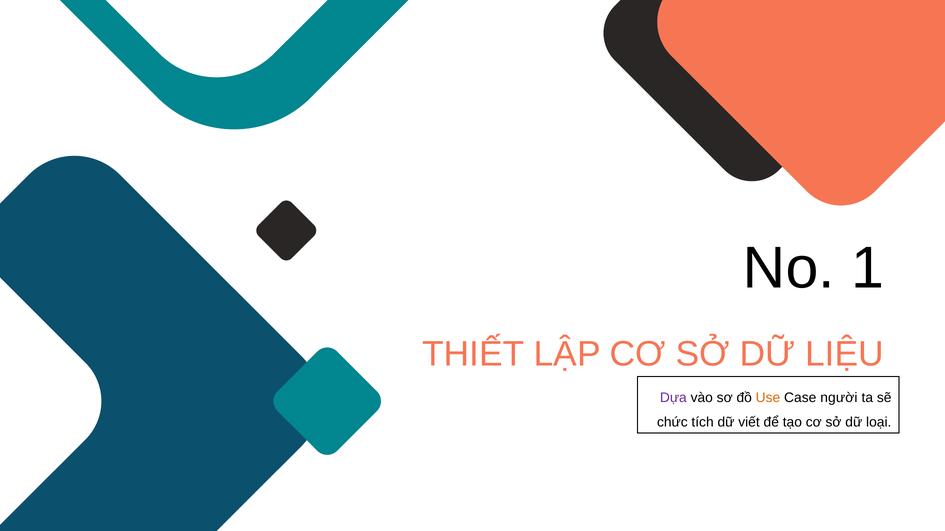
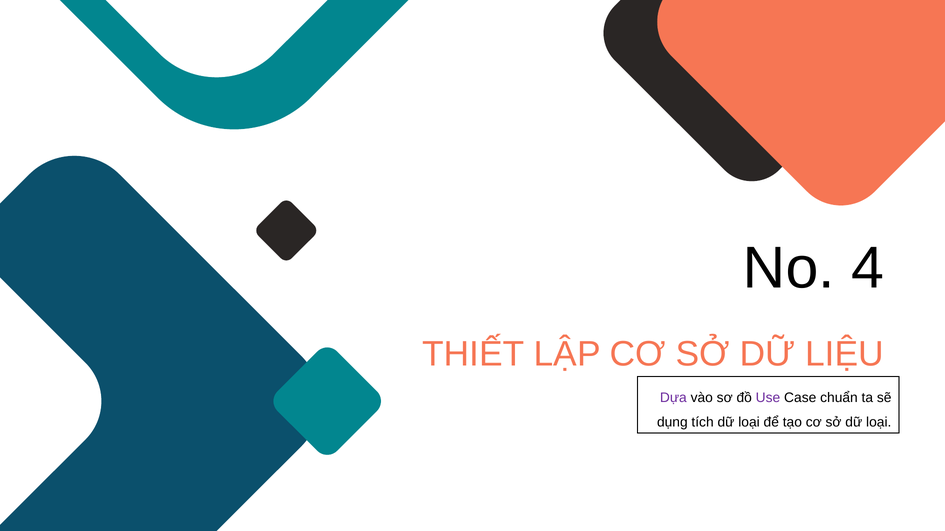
1: 1 -> 4
Use colour: orange -> purple
người: người -> chuẩn
chức: chức -> dụng
tích dữ viết: viết -> loại
